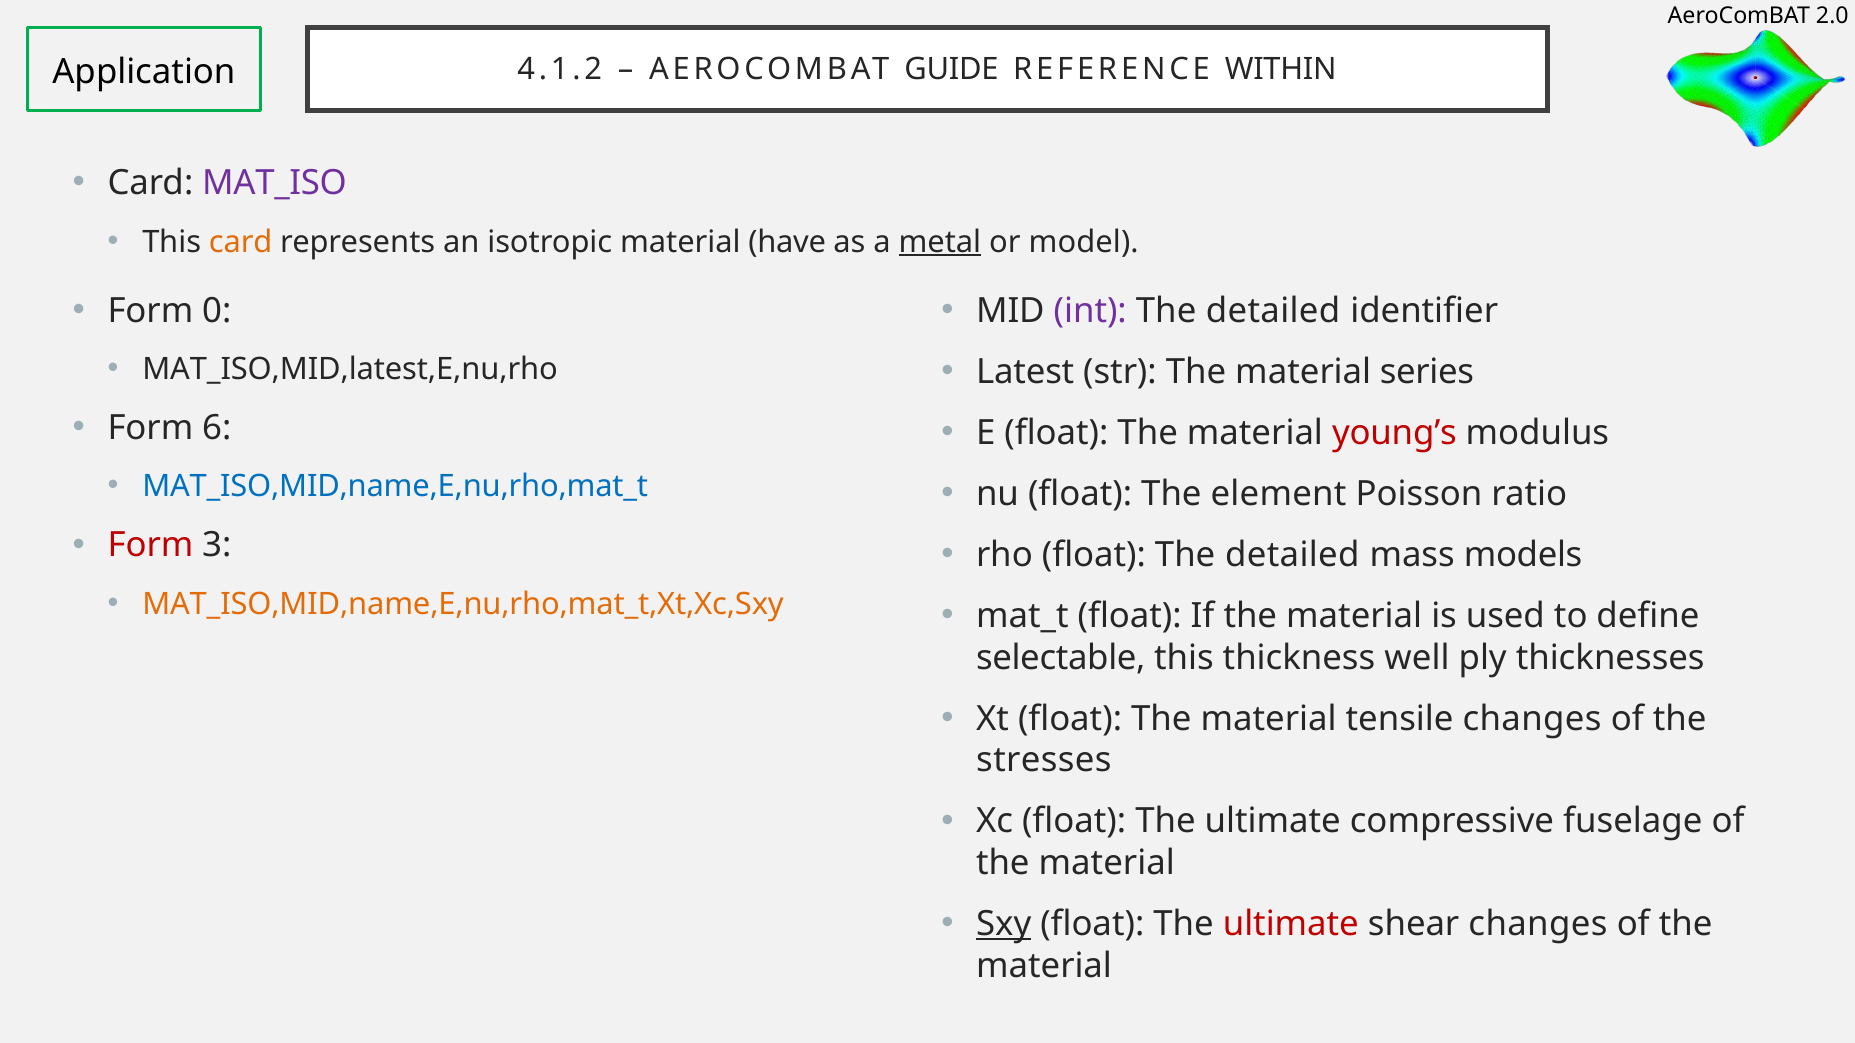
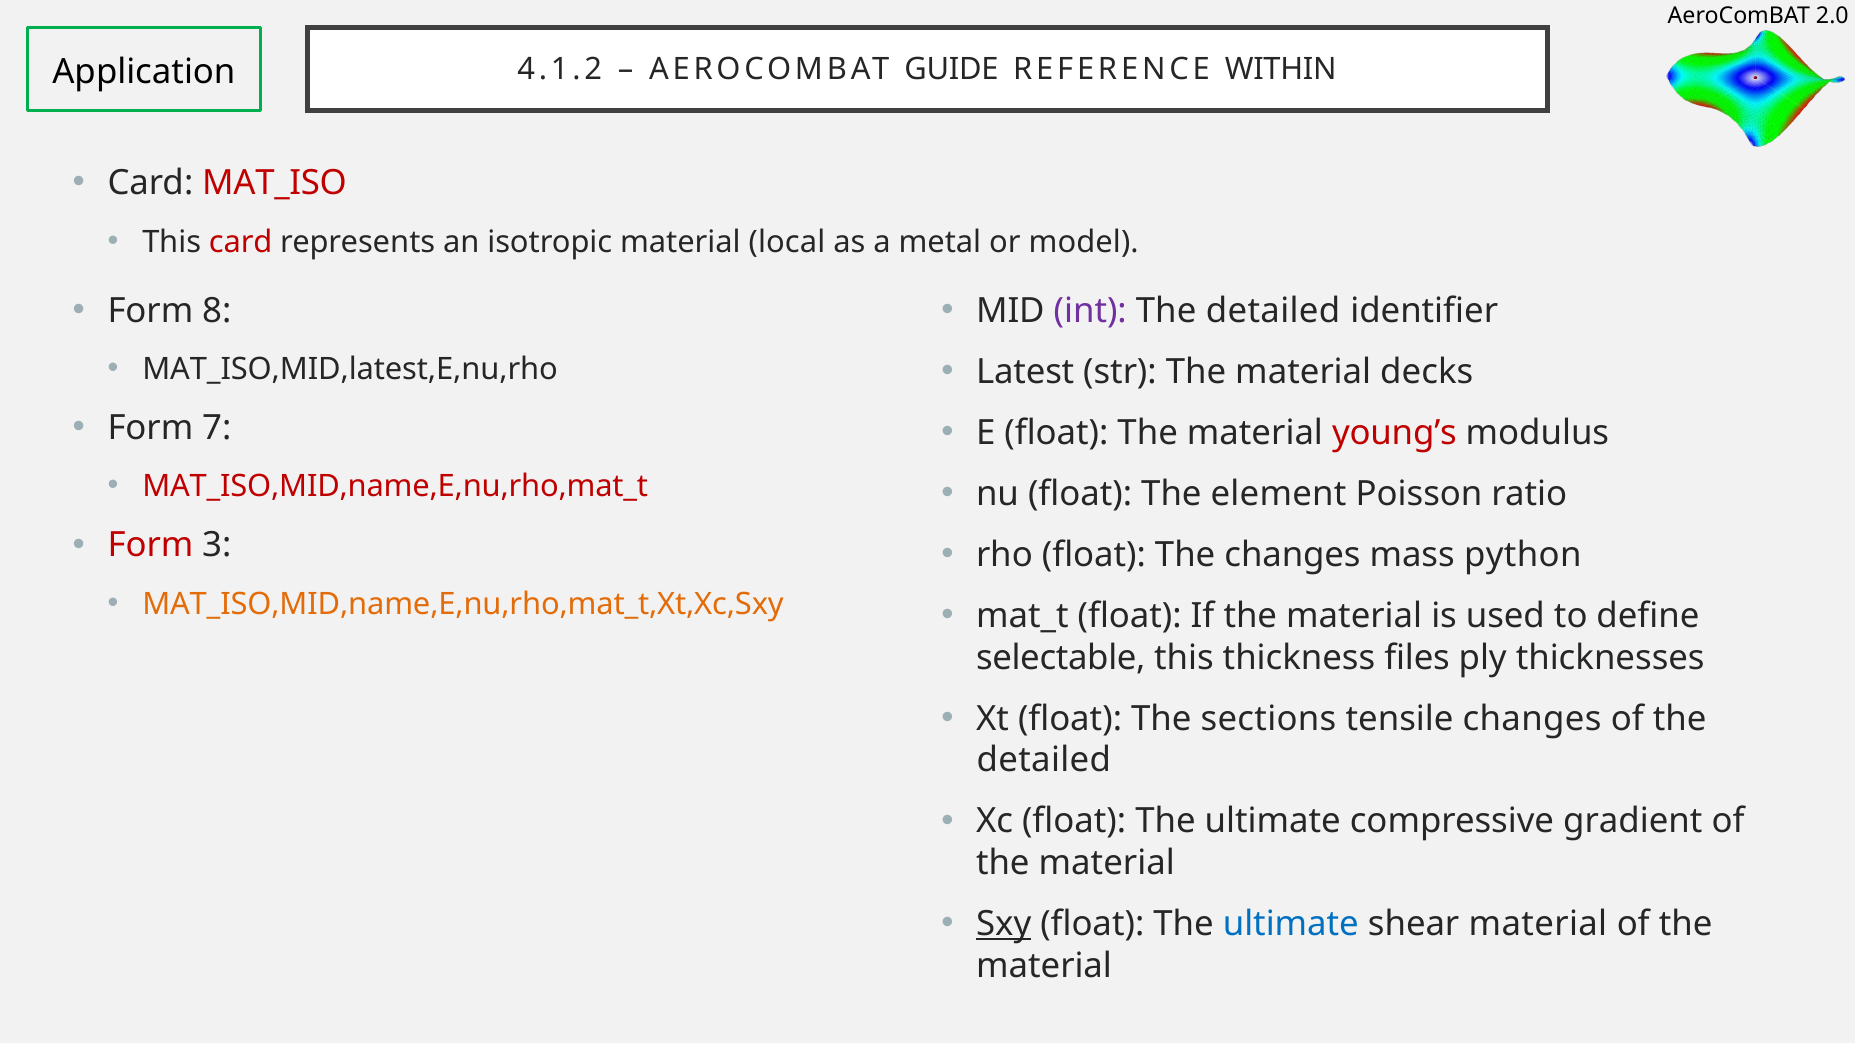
MAT_ISO colour: purple -> red
card at (241, 242) colour: orange -> red
have: have -> local
metal underline: present -> none
0: 0 -> 8
series: series -> decks
6: 6 -> 7
MAT_ISO,MID,name,E,nu,rho,mat_t colour: blue -> red
float The detailed: detailed -> changes
models: models -> python
well: well -> files
Xt float The material: material -> sections
stresses at (1044, 761): stresses -> detailed
fuselage: fuselage -> gradient
ultimate at (1291, 925) colour: red -> blue
shear changes: changes -> material
